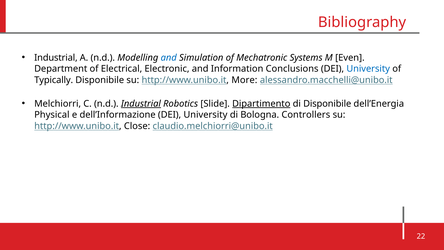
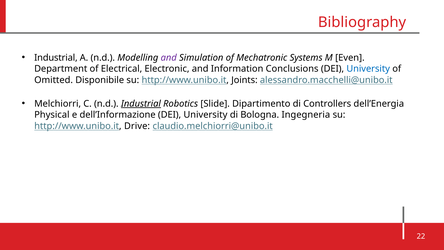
and at (169, 58) colour: blue -> purple
Typically: Typically -> Omitted
More: More -> Joints
Dipartimento underline: present -> none
di Disponibile: Disponibile -> Controllers
Controllers: Controllers -> Ingegneria
Close: Close -> Drive
